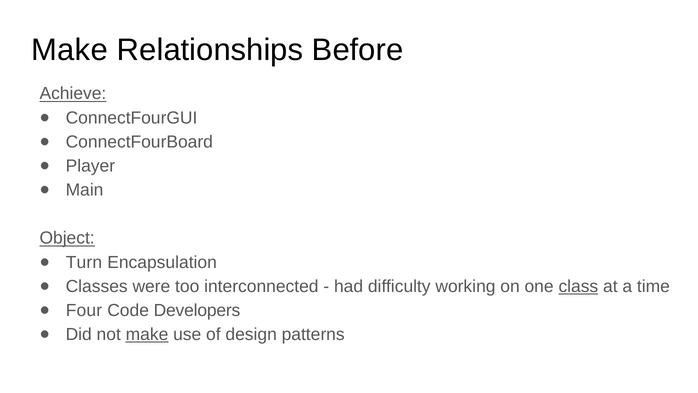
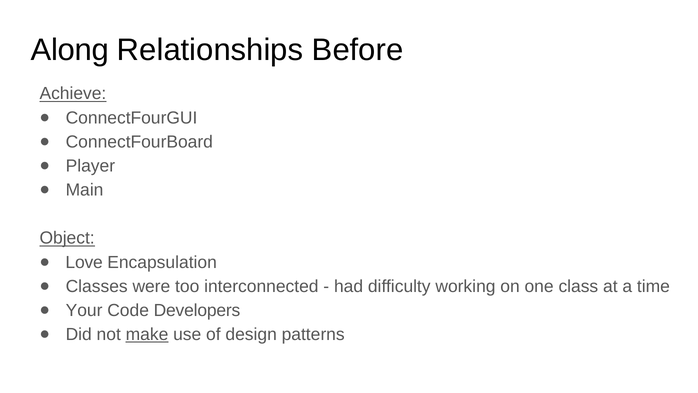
Make at (69, 50): Make -> Along
Turn: Turn -> Love
class underline: present -> none
Four: Four -> Your
